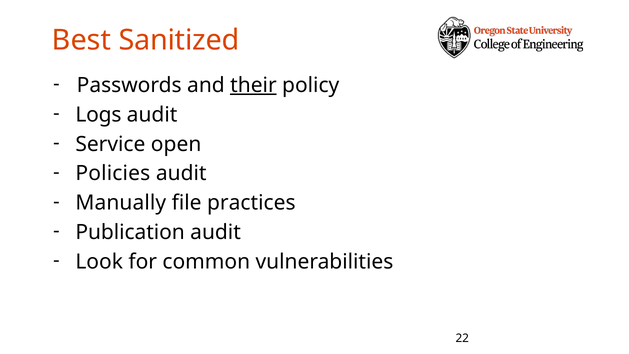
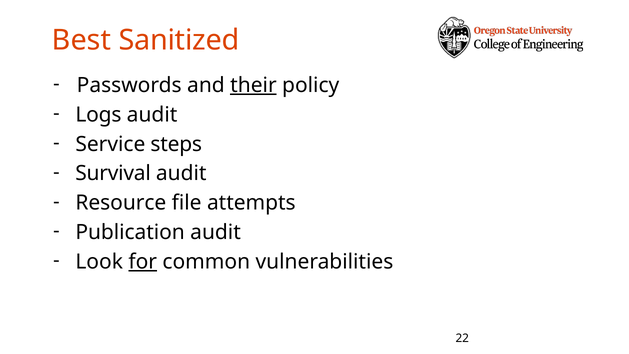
open: open -> steps
Policies: Policies -> Survival
Manually: Manually -> Resource
practices: practices -> attempts
for underline: none -> present
